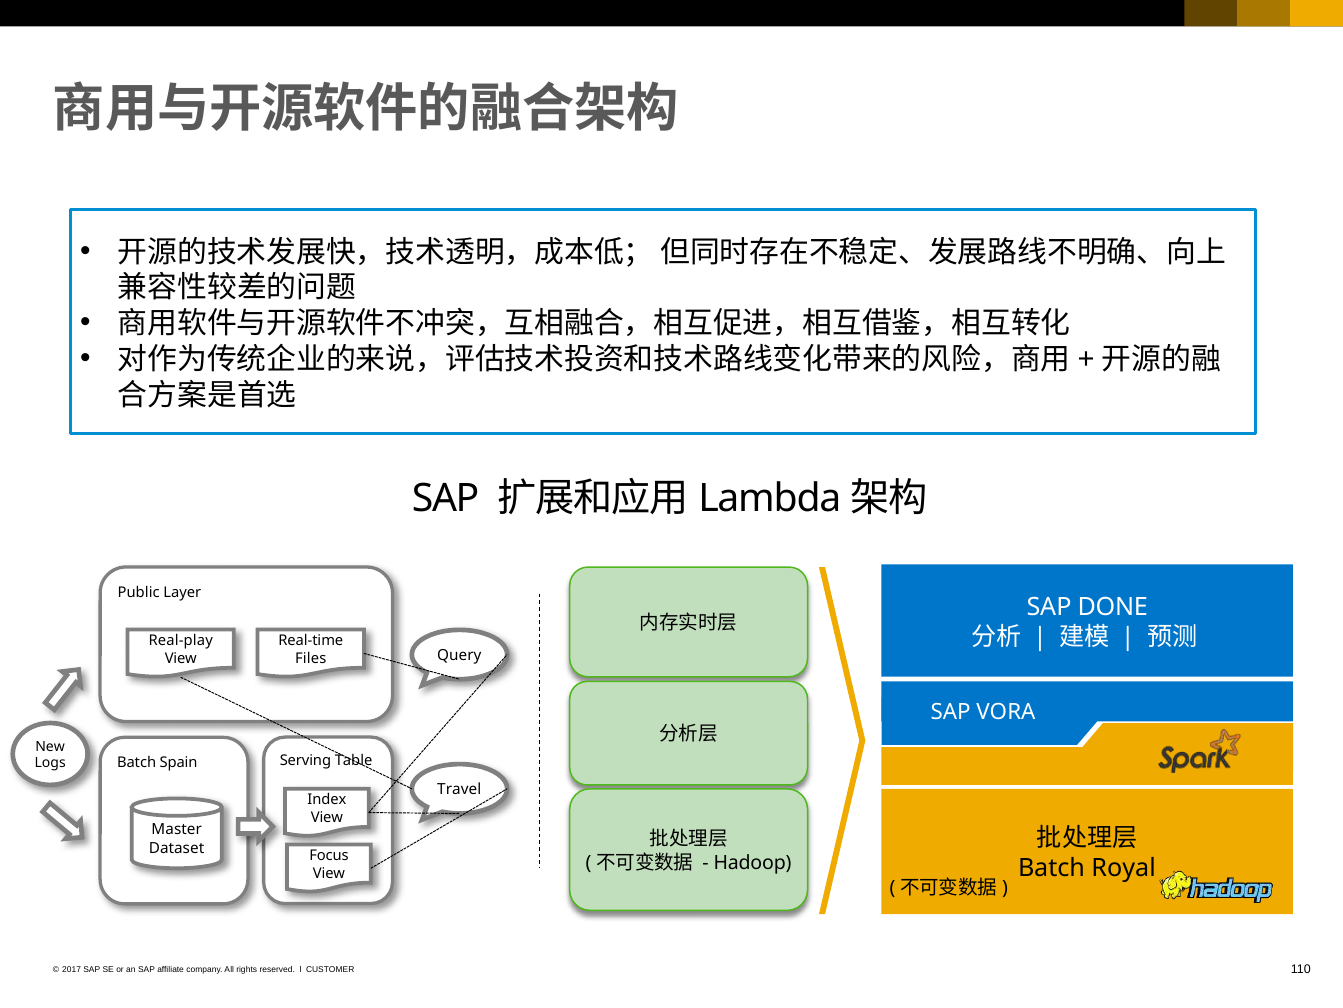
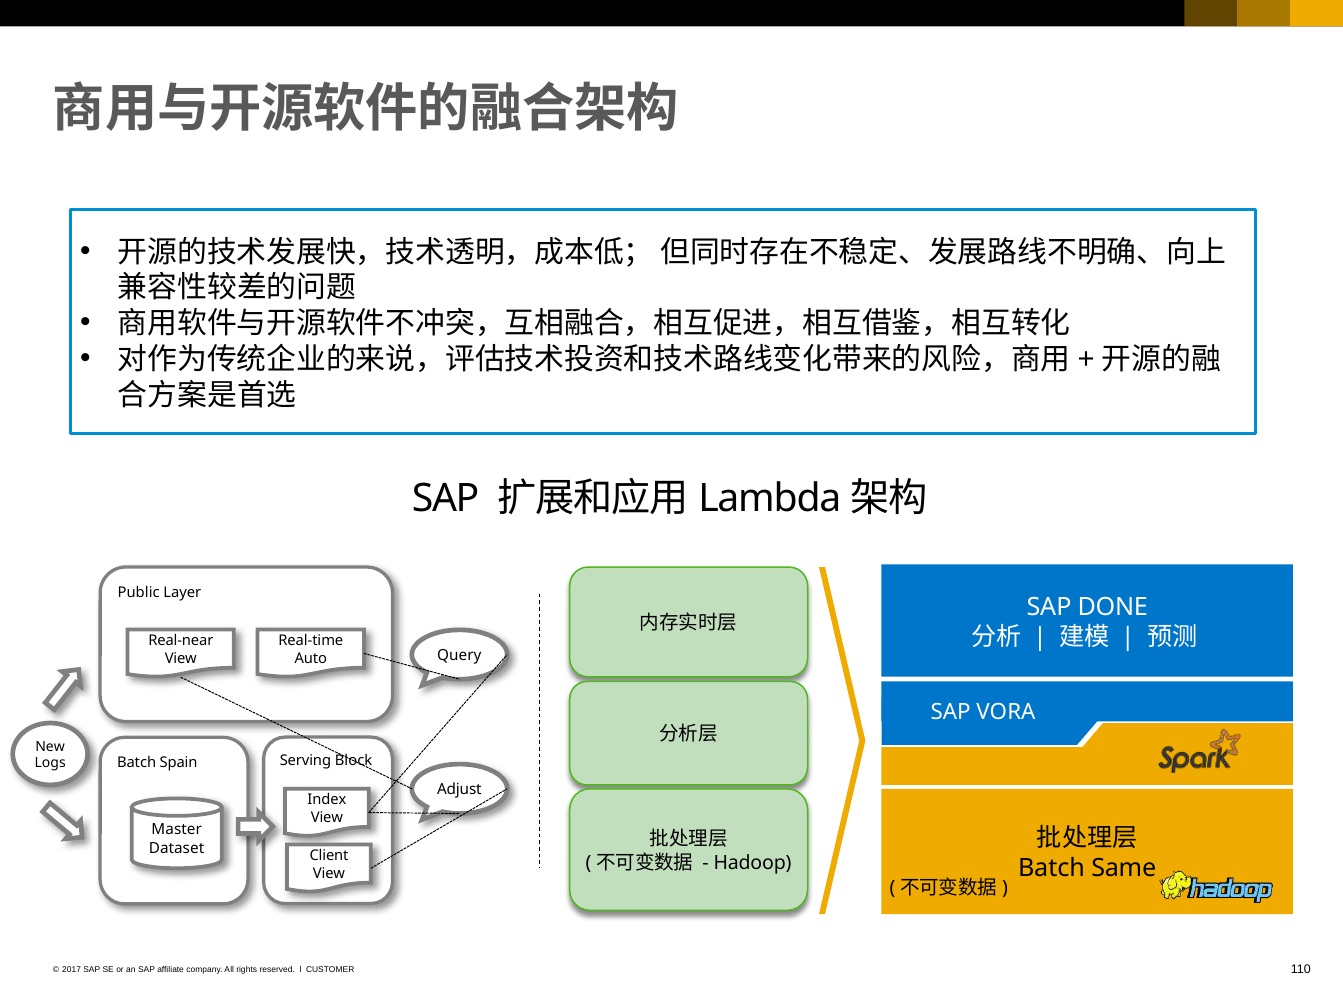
Real-play: Real-play -> Real-near
Files: Files -> Auto
Table: Table -> Block
Travel: Travel -> Adjust
Focus: Focus -> Client
Royal: Royal -> Same
